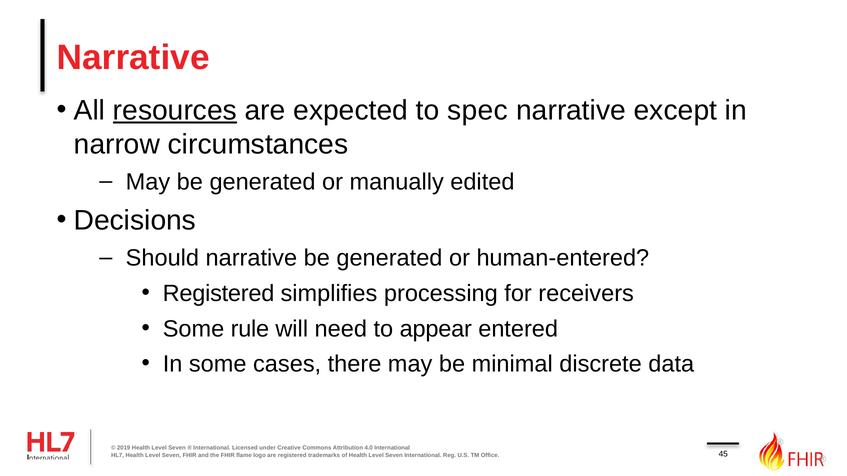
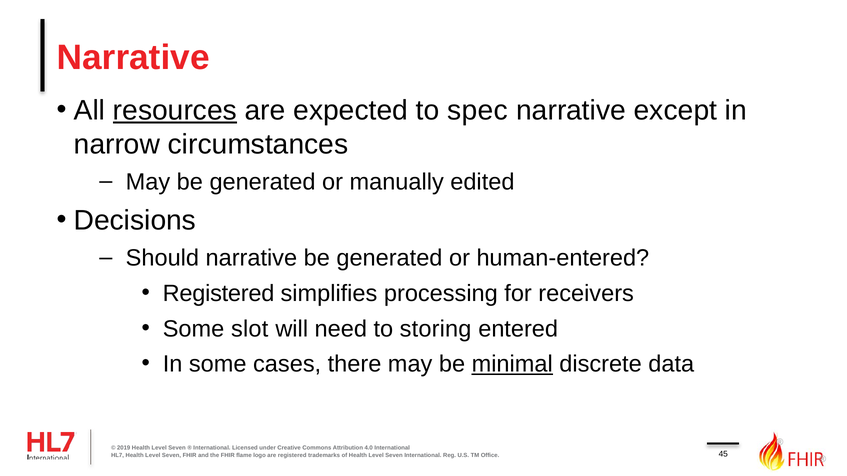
rule: rule -> slot
appear: appear -> storing
minimal underline: none -> present
